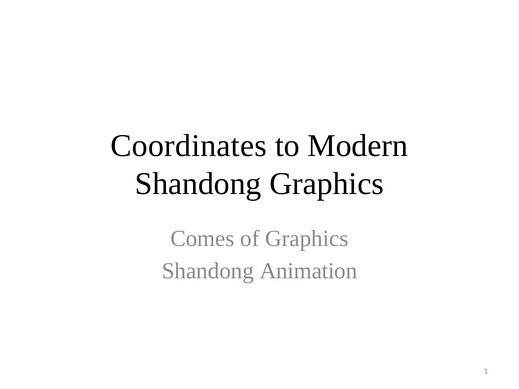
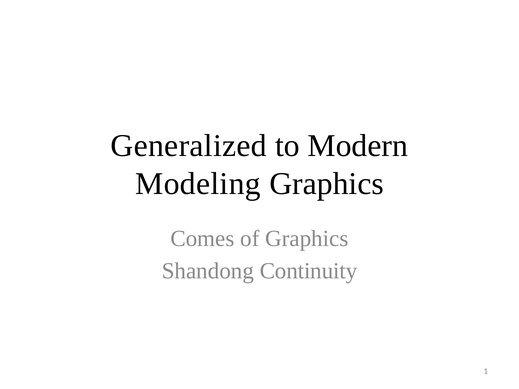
Coordinates: Coordinates -> Generalized
Shandong at (198, 184): Shandong -> Modeling
Animation: Animation -> Continuity
